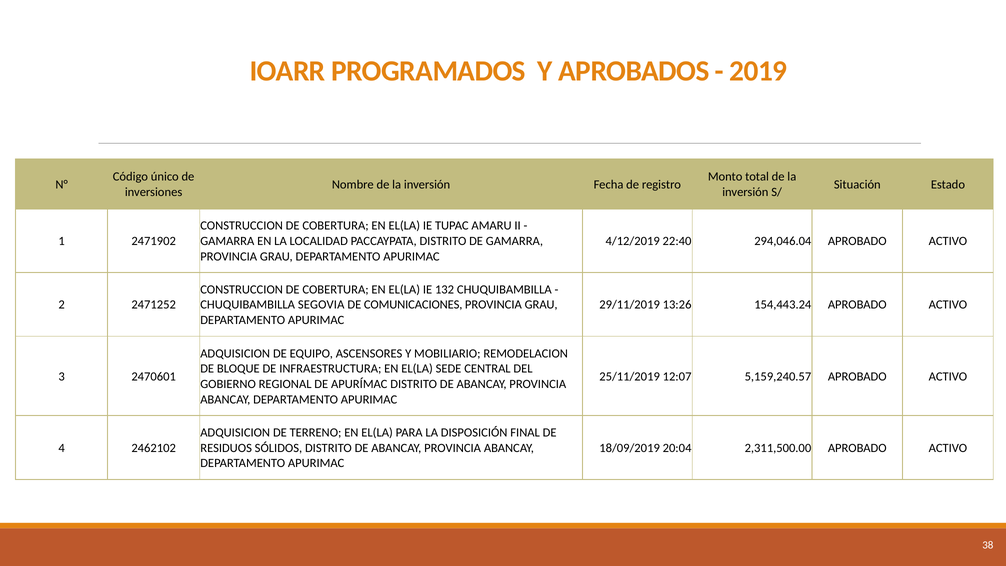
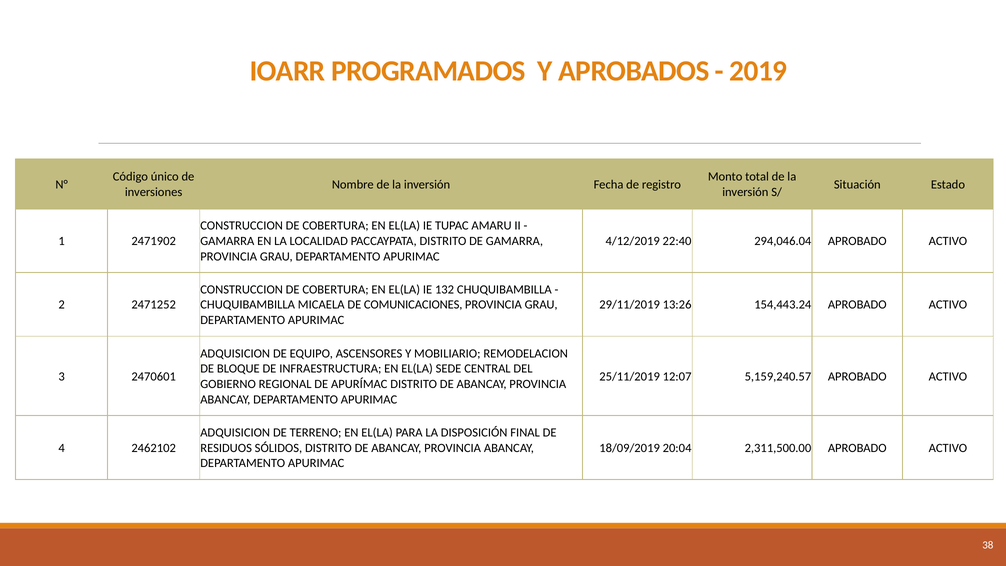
SEGOVIA: SEGOVIA -> MICAELA
